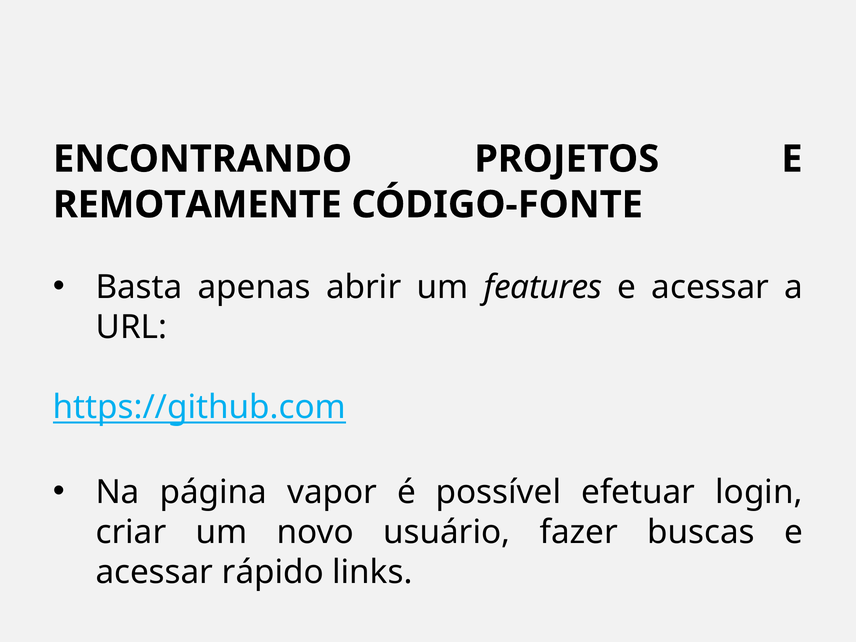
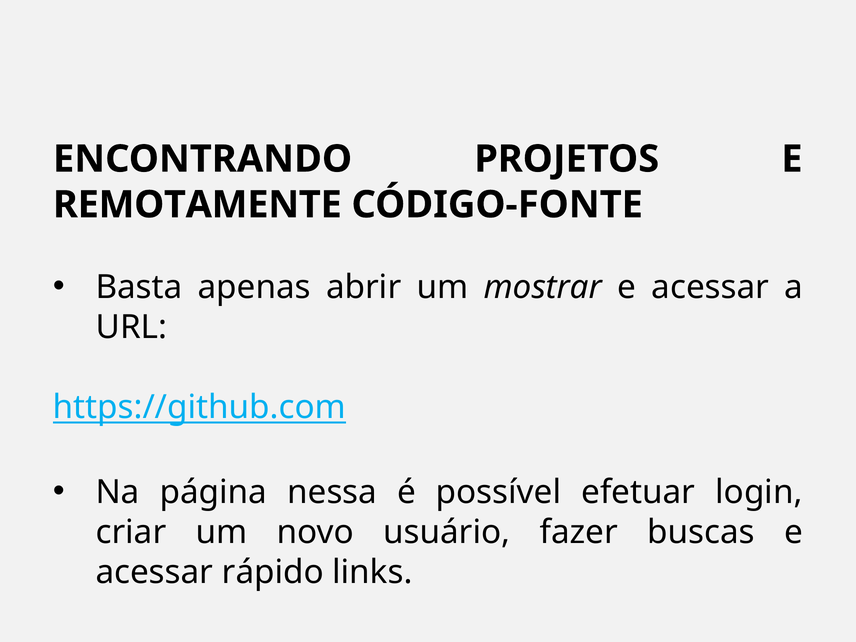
features: features -> mostrar
vapor: vapor -> nessa
